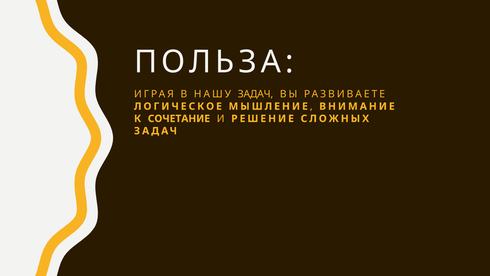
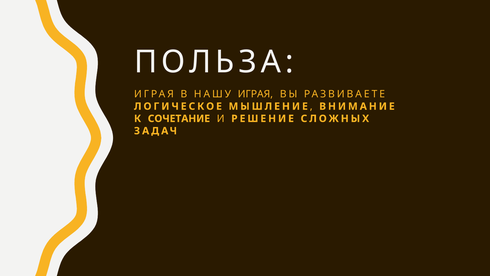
НАШУ ЗАДАЧ: ЗАДАЧ -> ИГРАЯ
